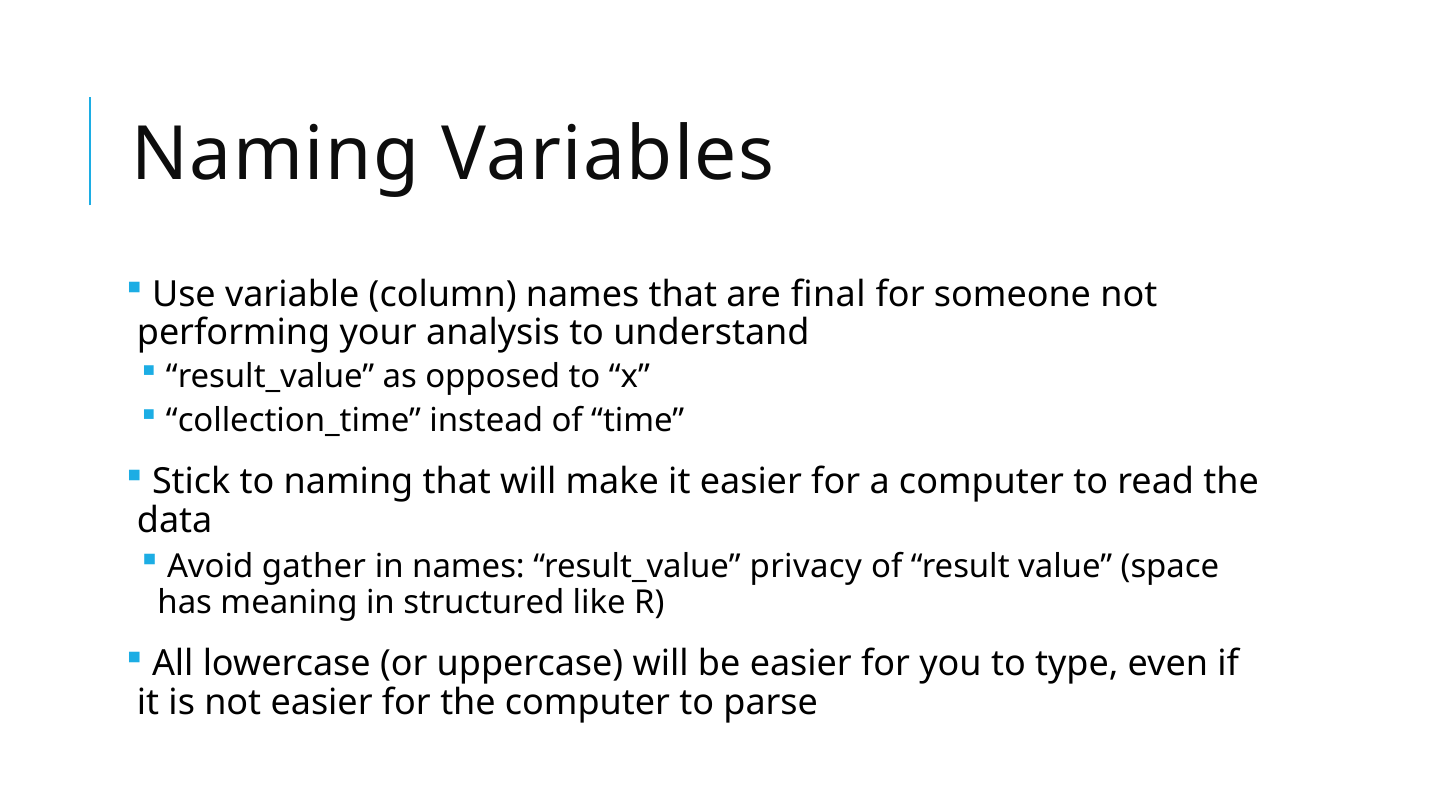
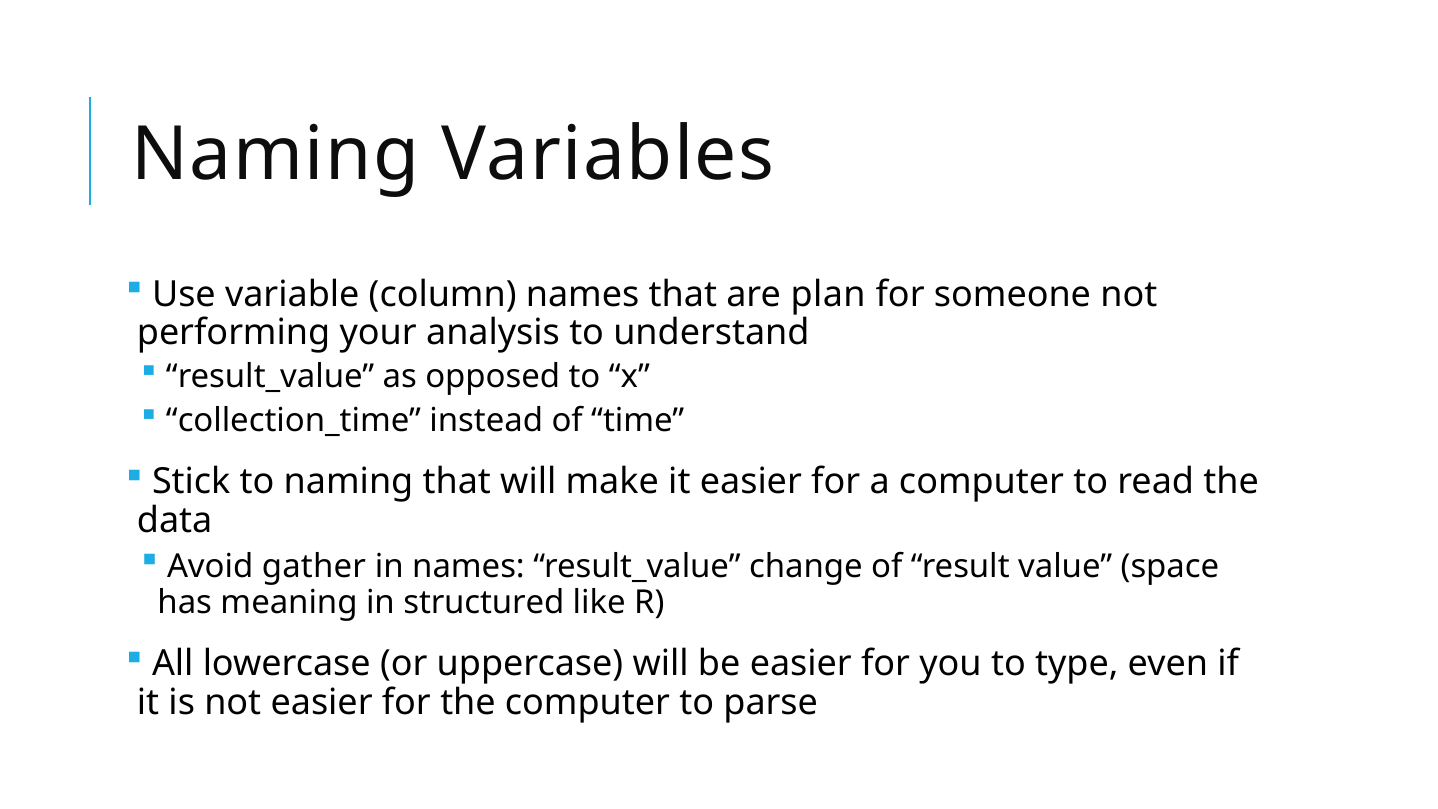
final: final -> plan
privacy: privacy -> change
